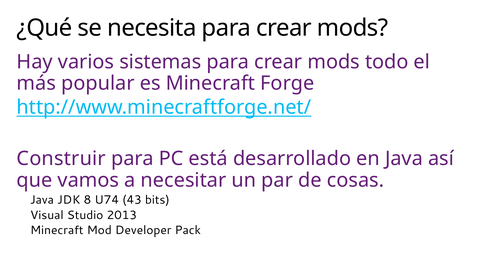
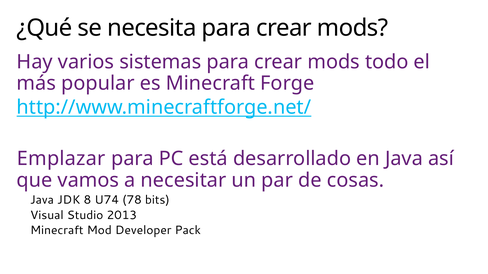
Construir: Construir -> Emplazar
43: 43 -> 78
